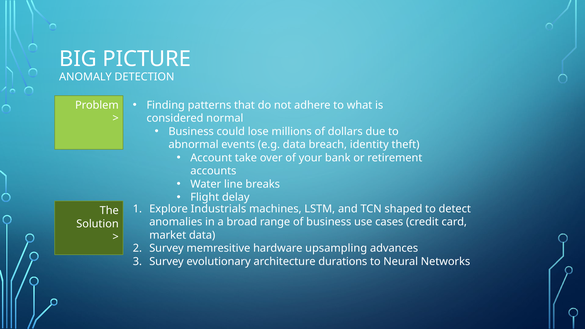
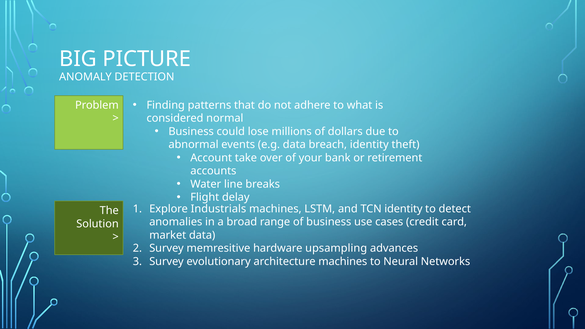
TCN shaped: shaped -> identity
architecture durations: durations -> machines
